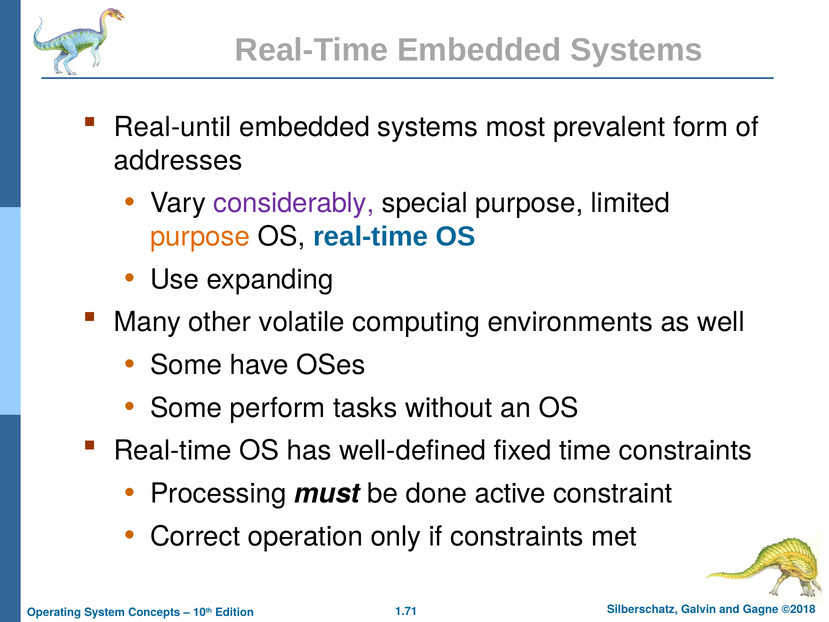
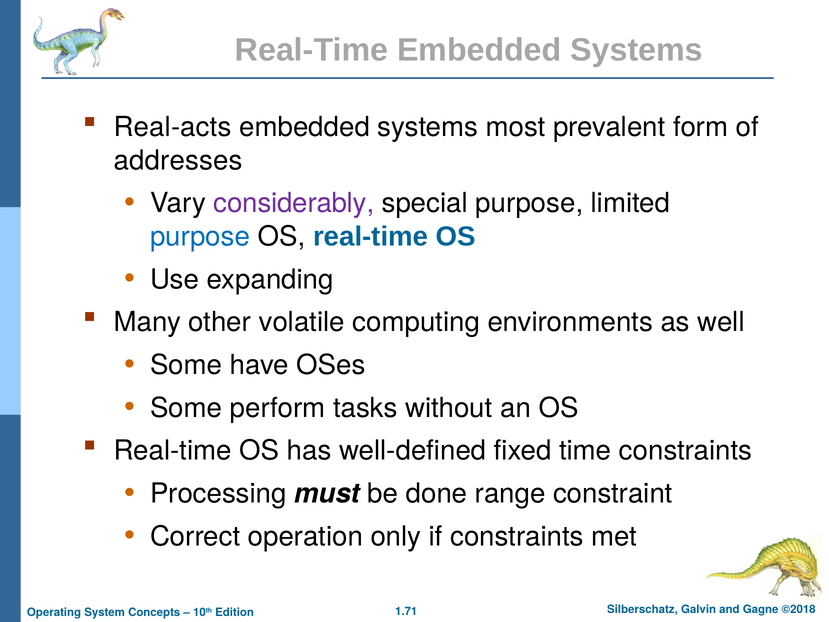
Real-until: Real-until -> Real-acts
purpose at (200, 236) colour: orange -> blue
active: active -> range
